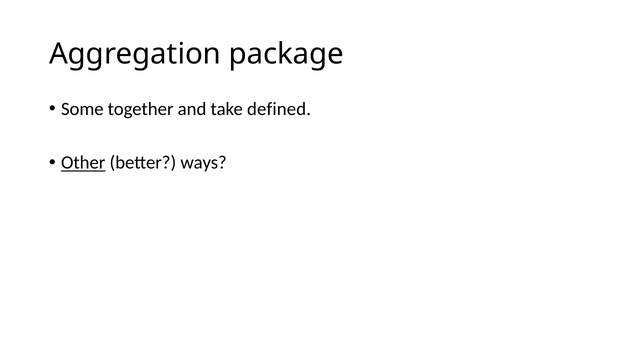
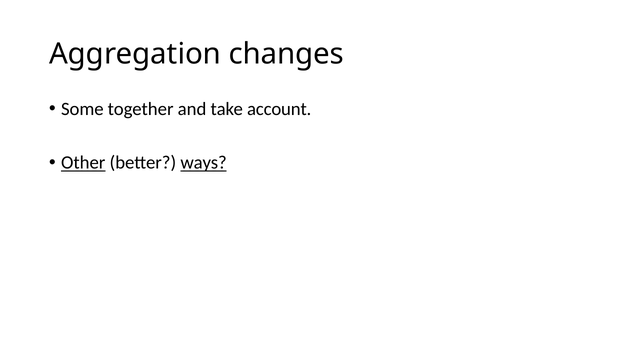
package: package -> changes
defined: defined -> account
ways underline: none -> present
